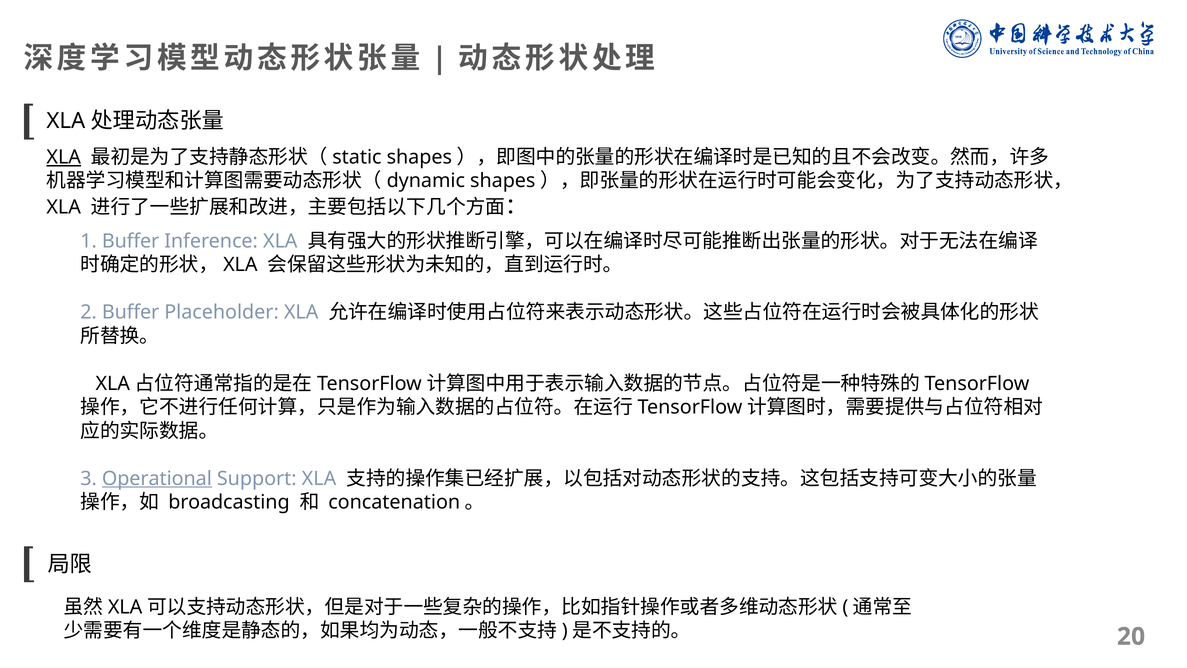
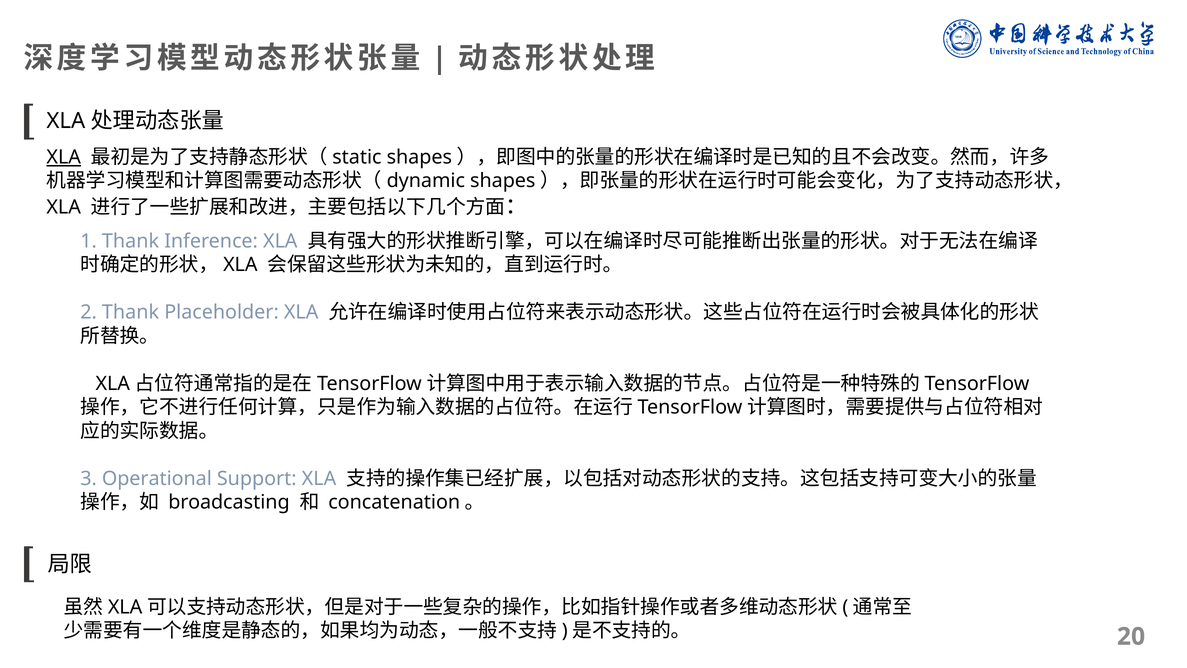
1 Buffer: Buffer -> Thank
2 Buffer: Buffer -> Thank
Operational underline: present -> none
